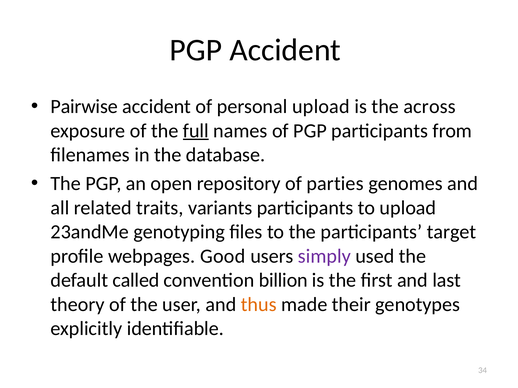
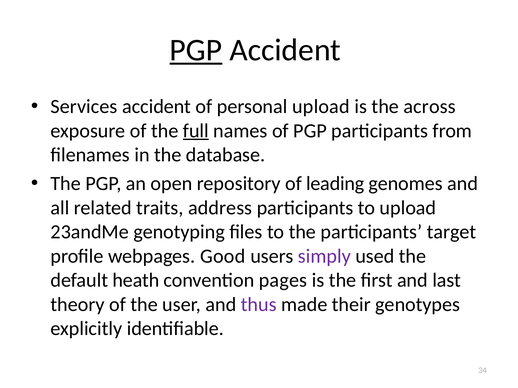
PGP at (196, 50) underline: none -> present
Pairwise: Pairwise -> Services
parties: parties -> leading
variants: variants -> address
called: called -> heath
billion: billion -> pages
thus colour: orange -> purple
